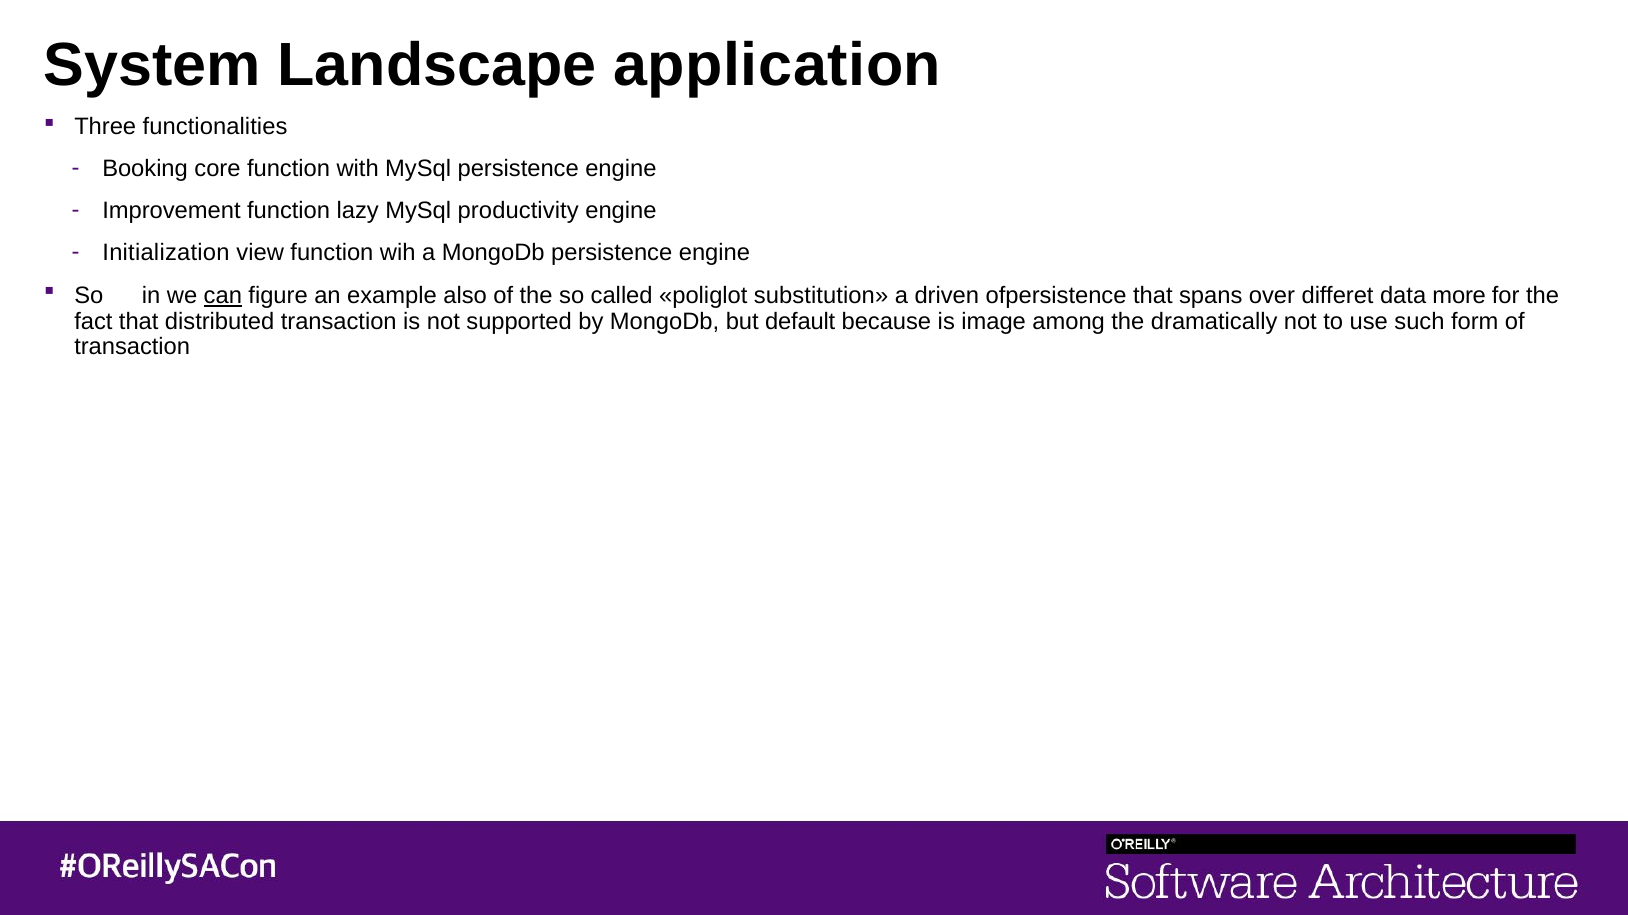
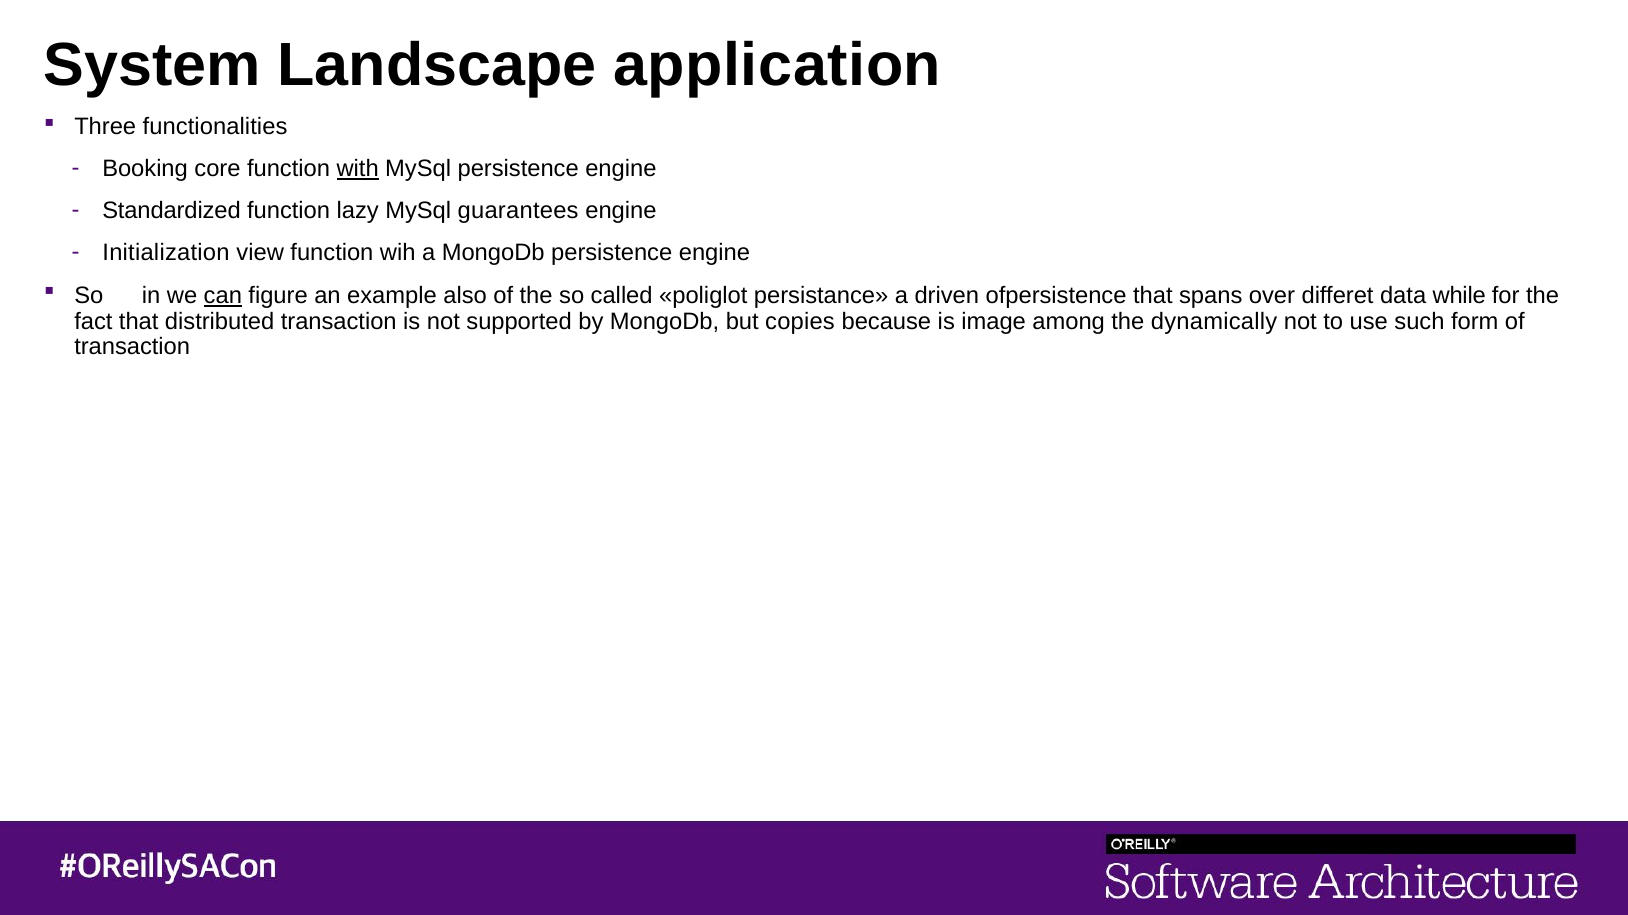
with underline: none -> present
Improvement: Improvement -> Standardized
productivity: productivity -> guarantees
substitution: substitution -> persistance
more: more -> while
default: default -> copies
dramatically: dramatically -> dynamically
